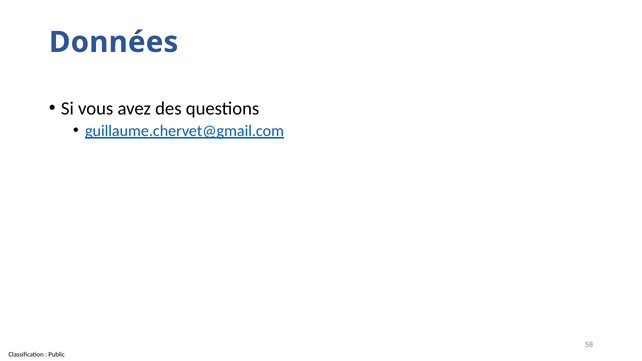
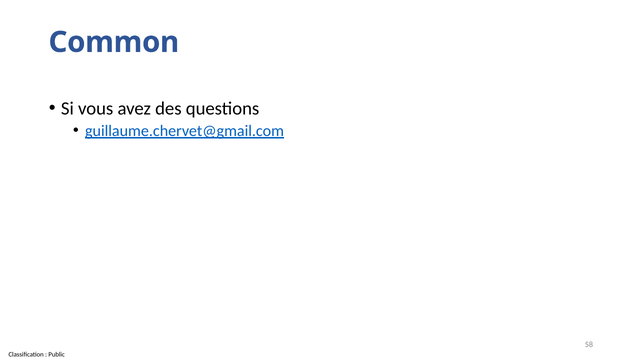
Données: Données -> Common
